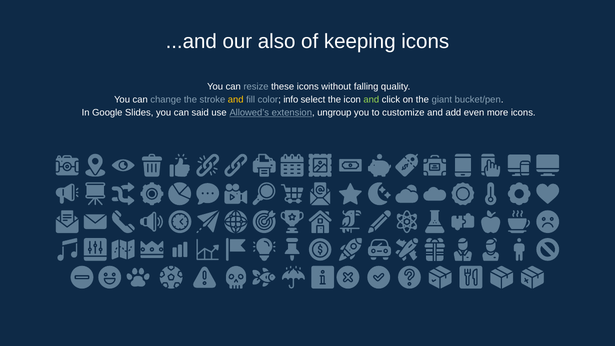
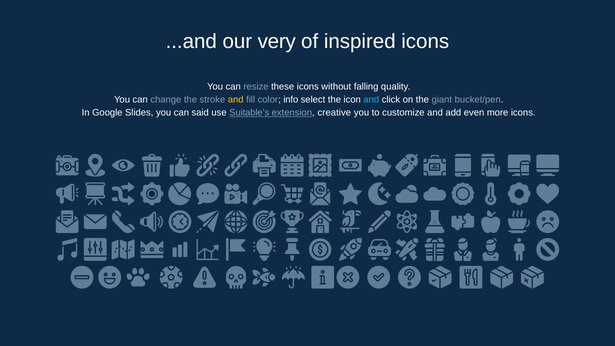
also: also -> very
keeping: keeping -> inspired
and at (371, 100) colour: light green -> light blue
Allowed’s: Allowed’s -> Suitable’s
ungroup: ungroup -> creative
